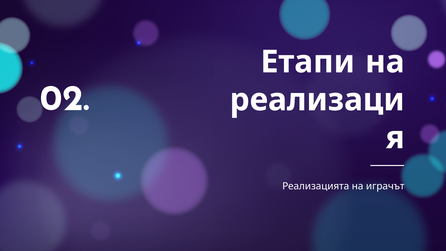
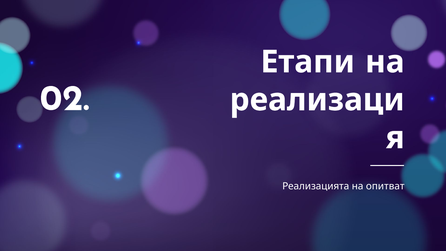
играчът: играчът -> опитват
